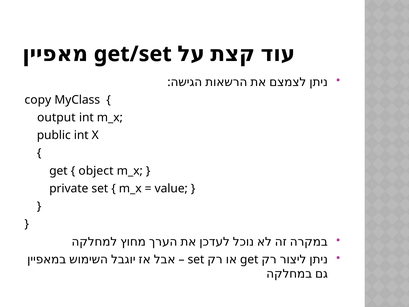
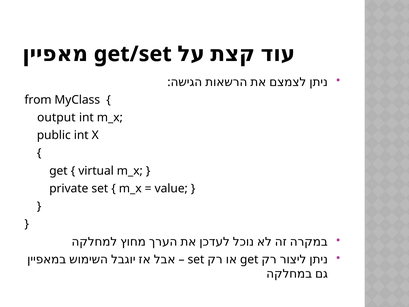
copy: copy -> from
object: object -> virtual
